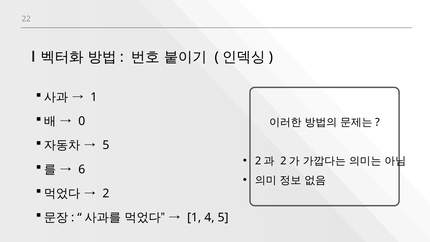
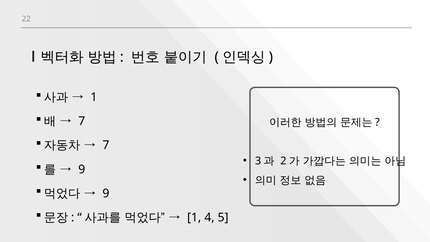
0 at (82, 121): 0 -> 7
5 at (106, 145): 5 -> 7
2 at (258, 161): 2 -> 3
6 at (82, 169): 6 -> 9
2 at (106, 193): 2 -> 9
